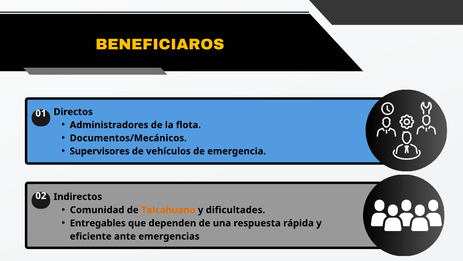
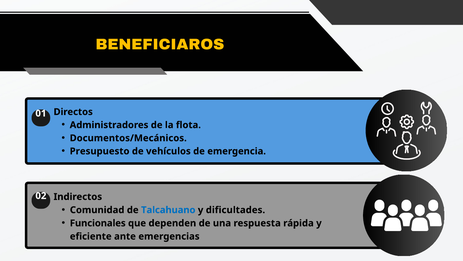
Supervisores: Supervisores -> Presupuesto
Talcahuano colour: orange -> blue
Entregables: Entregables -> Funcionales
